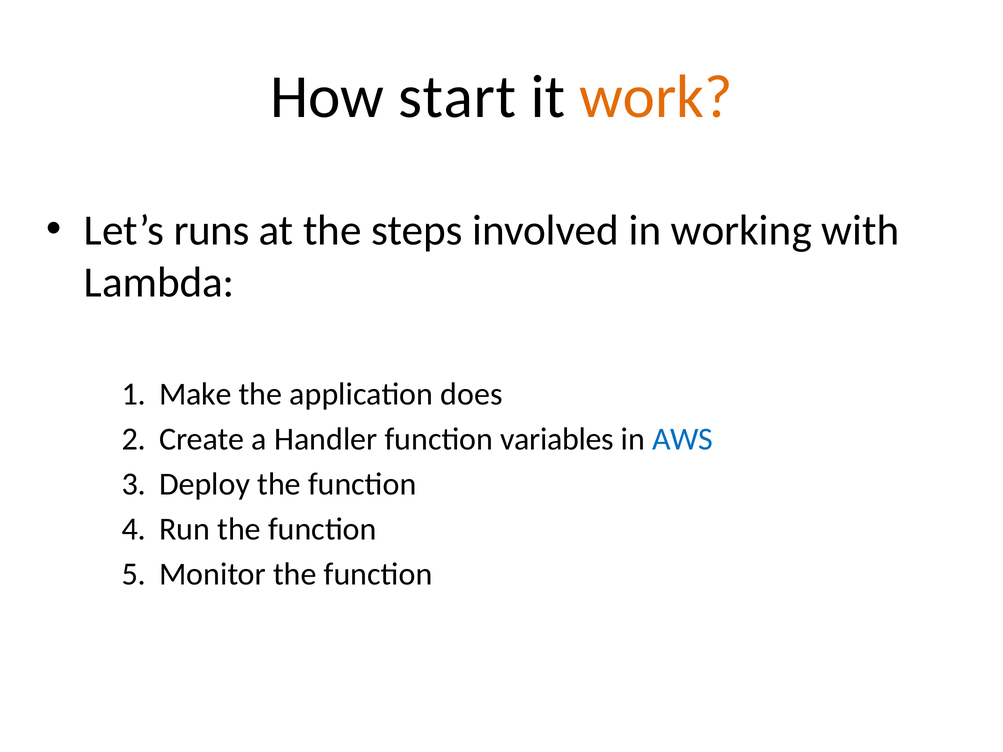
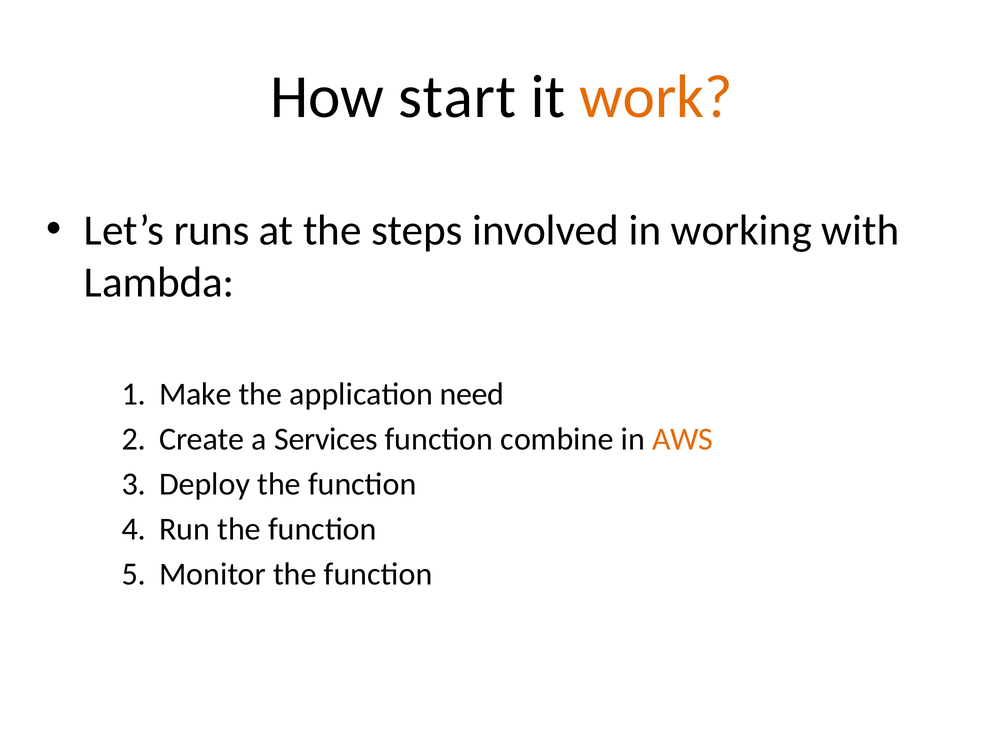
does: does -> need
Handler: Handler -> Services
variables: variables -> combine
AWS colour: blue -> orange
